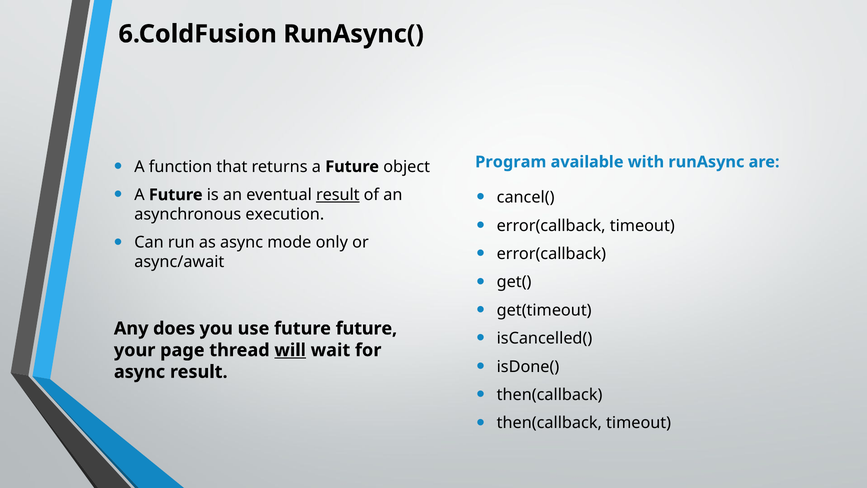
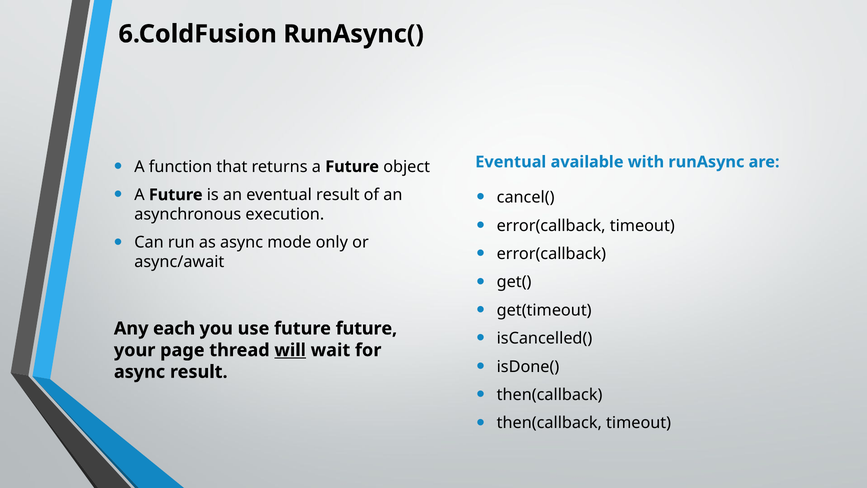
Program at (511, 162): Program -> Eventual
result at (338, 195) underline: present -> none
does: does -> each
